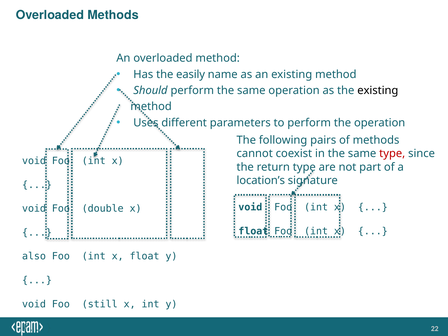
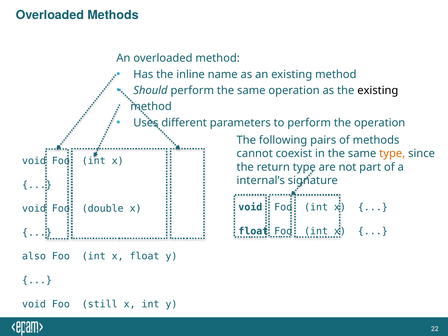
easily: easily -> inline
type at (392, 154) colour: red -> orange
location’s: location’s -> internal’s
